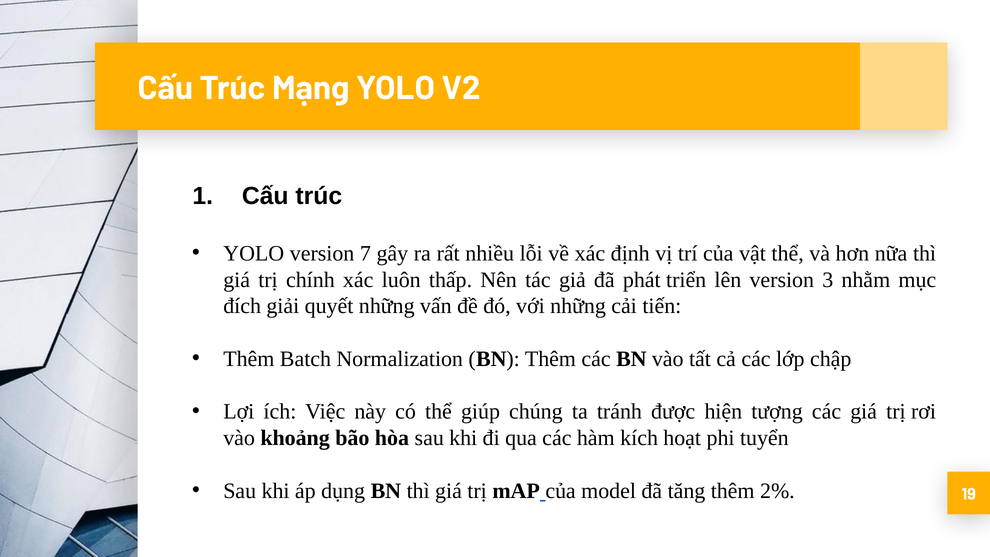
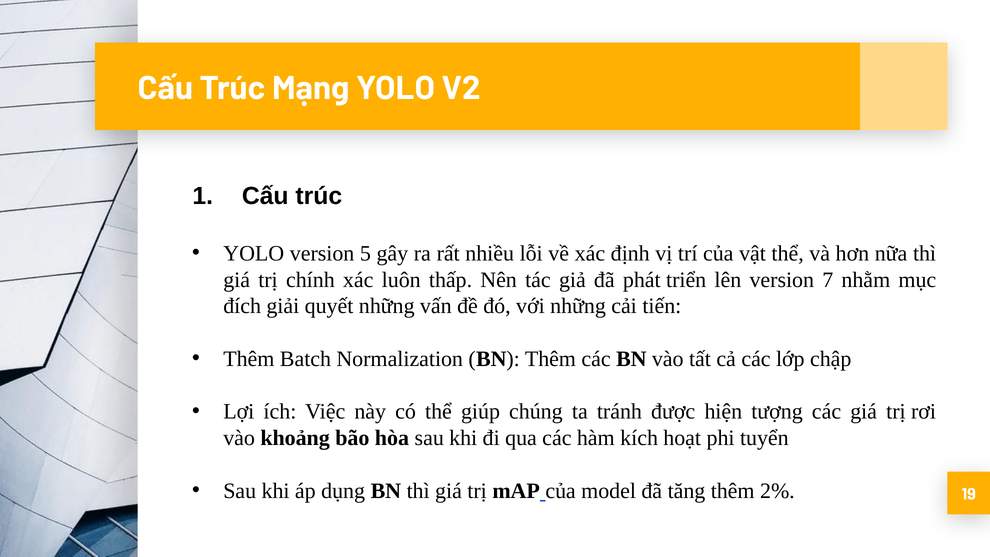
7: 7 -> 5
3: 3 -> 7
